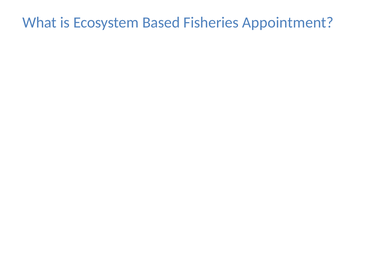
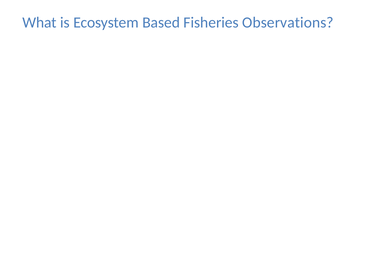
Appointment: Appointment -> Observations
